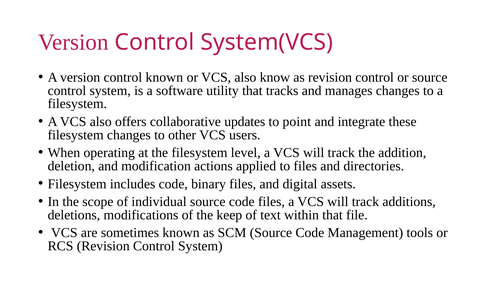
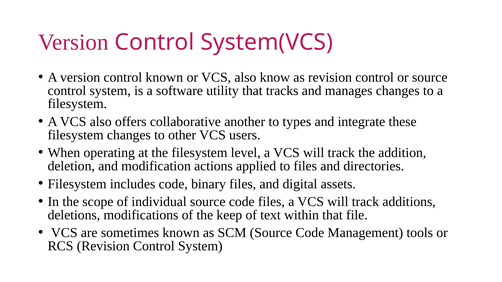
updates: updates -> another
point: point -> types
